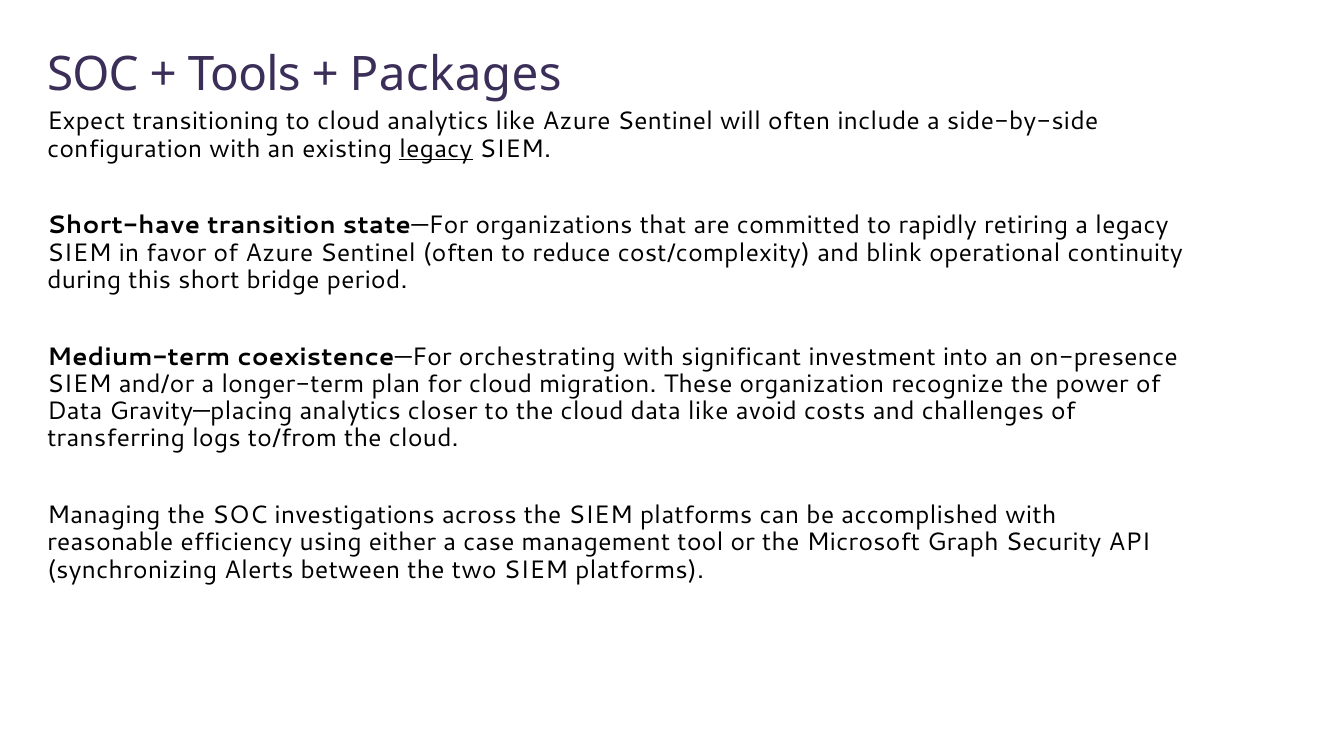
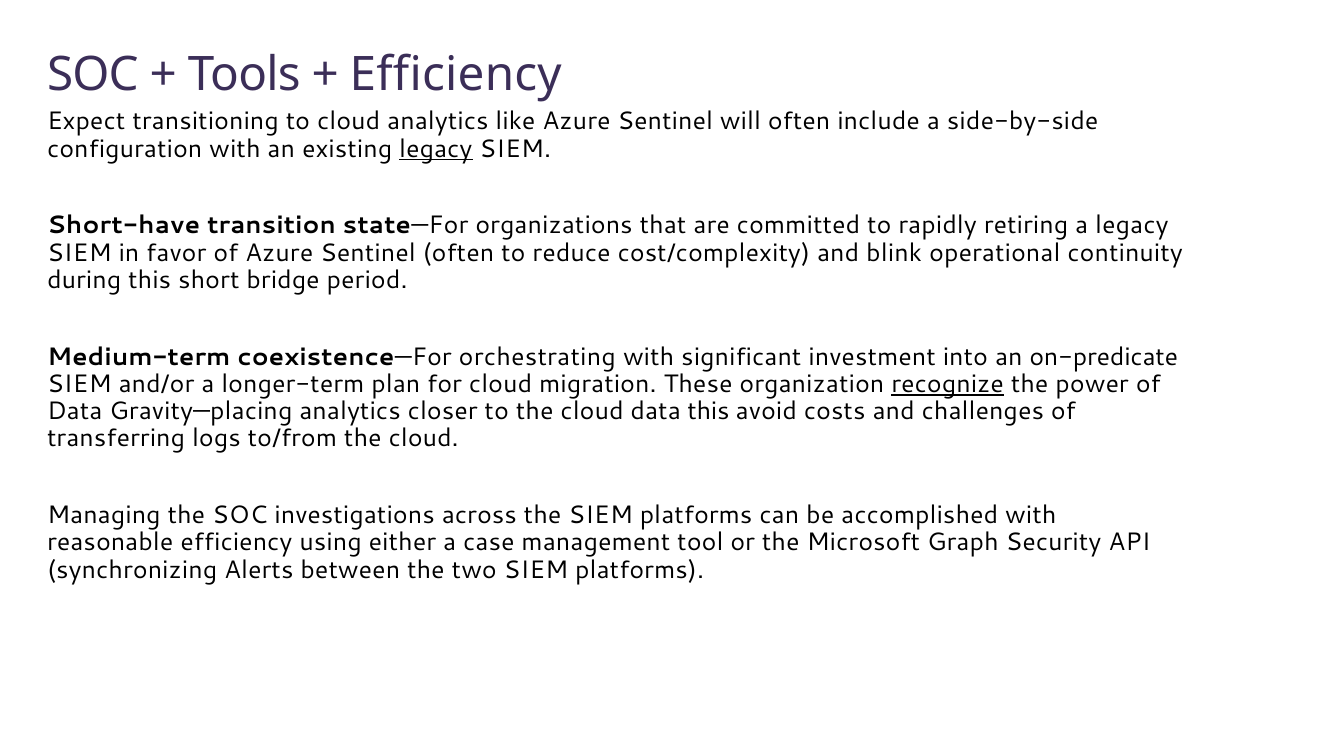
Packages at (456, 75): Packages -> Efficiency
on-presence: on-presence -> on-predicate
recognize underline: none -> present
data like: like -> this
